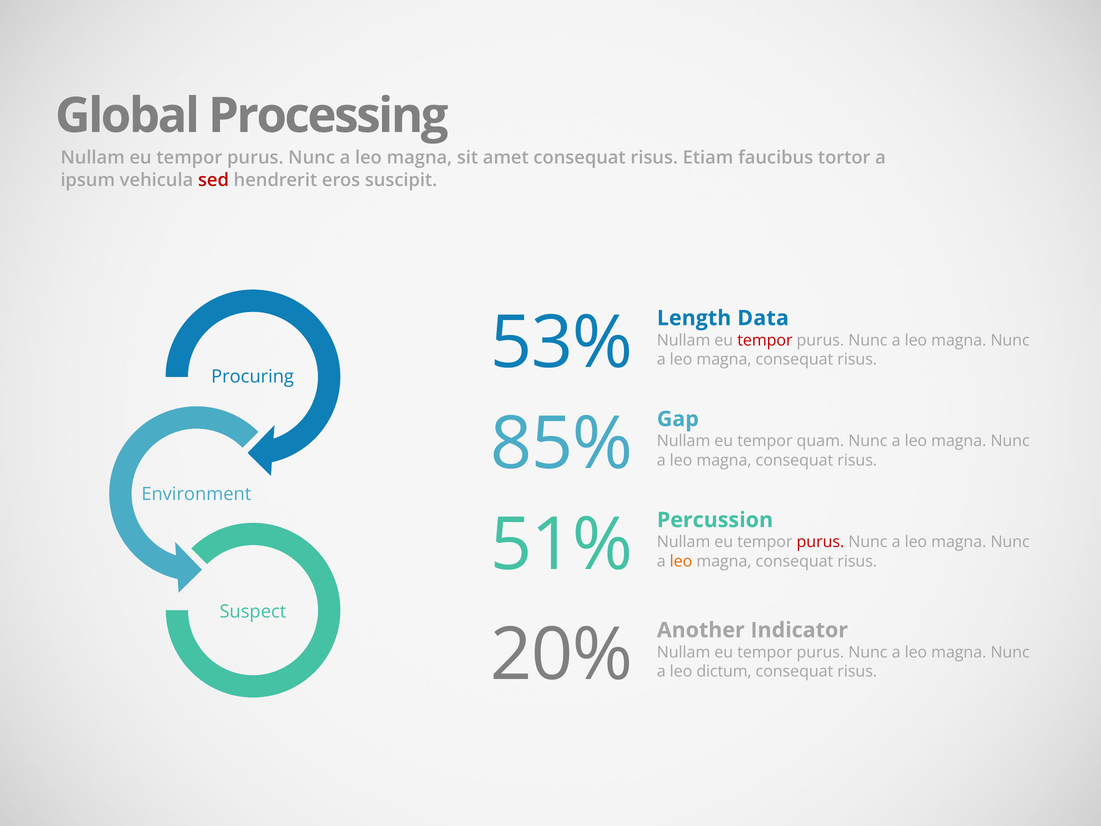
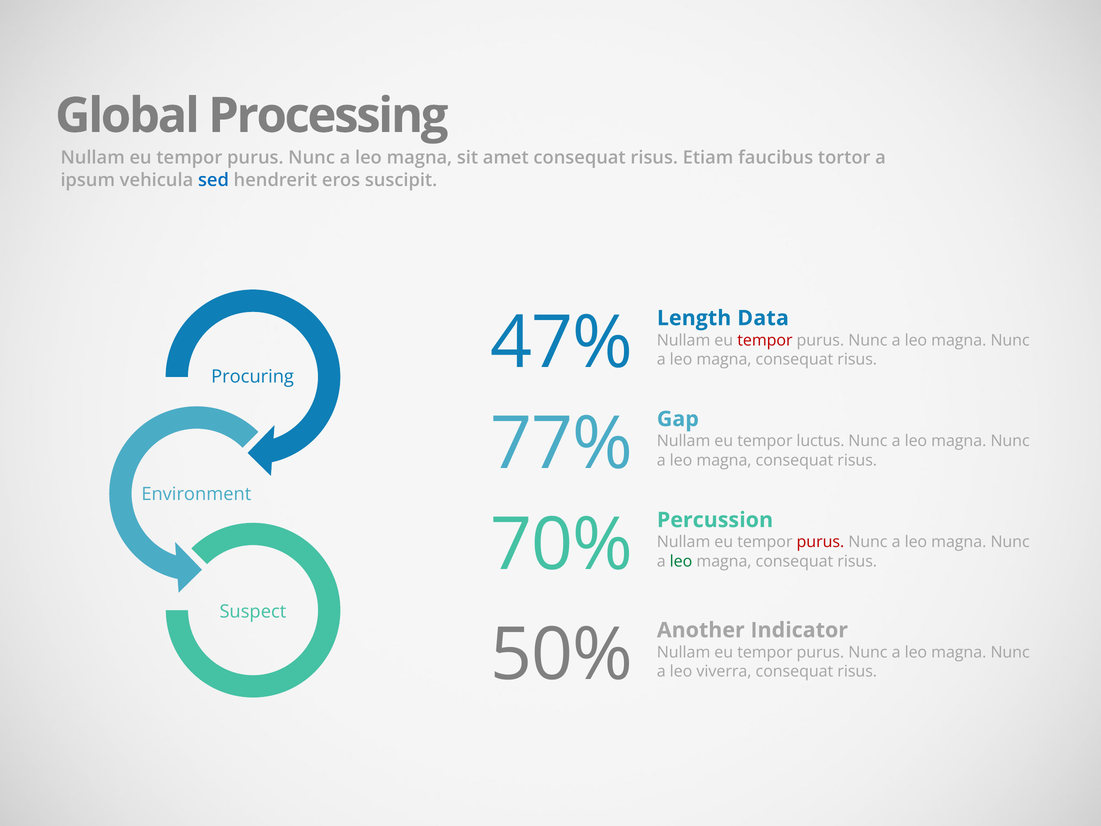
sed colour: red -> blue
53%: 53% -> 47%
85%: 85% -> 77%
quam: quam -> luctus
51%: 51% -> 70%
leo at (681, 561) colour: orange -> green
20%: 20% -> 50%
dictum: dictum -> viverra
